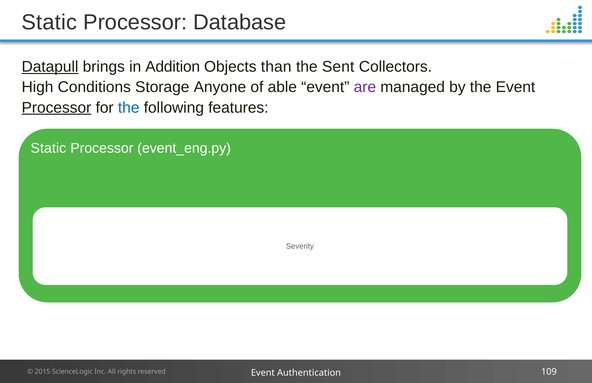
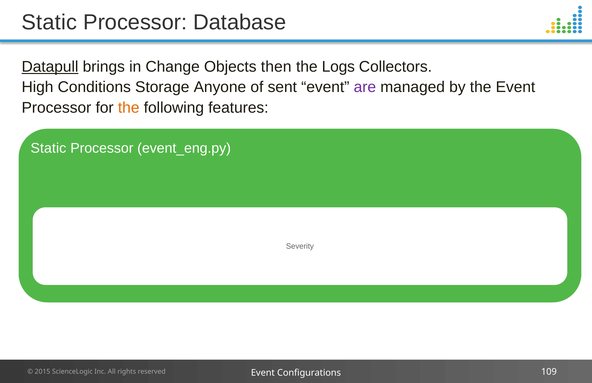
Addition: Addition -> Change
than: than -> then
Sent: Sent -> Logs
able: able -> sent
Processor at (56, 108) underline: present -> none
the at (129, 108) colour: blue -> orange
Authentication: Authentication -> Configurations
